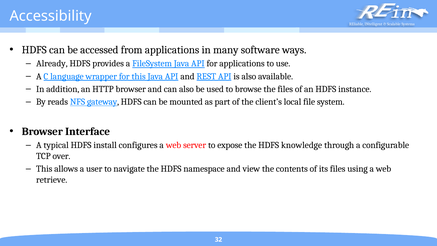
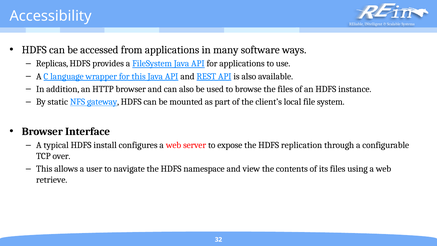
Already: Already -> Replicas
reads: reads -> static
knowledge: knowledge -> replication
